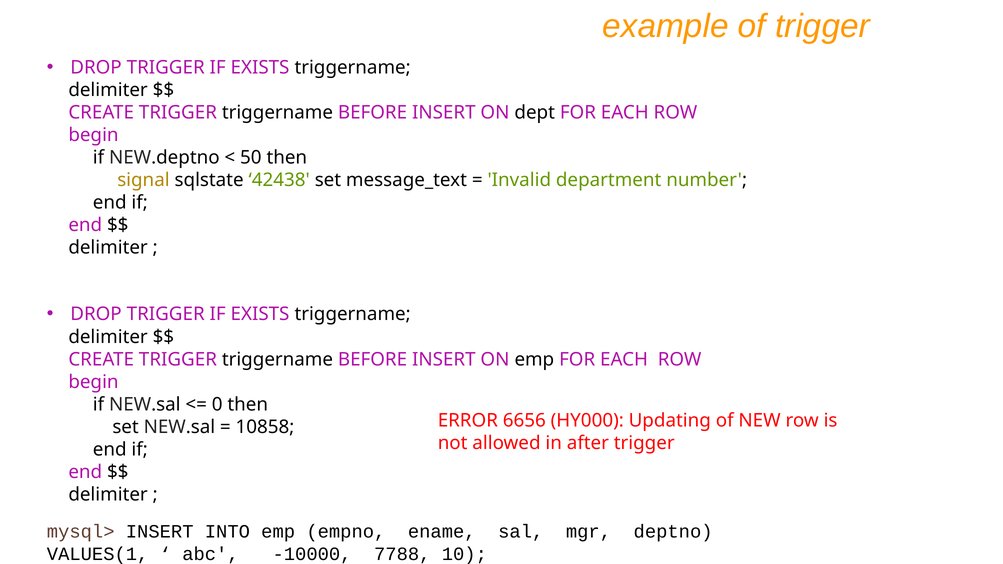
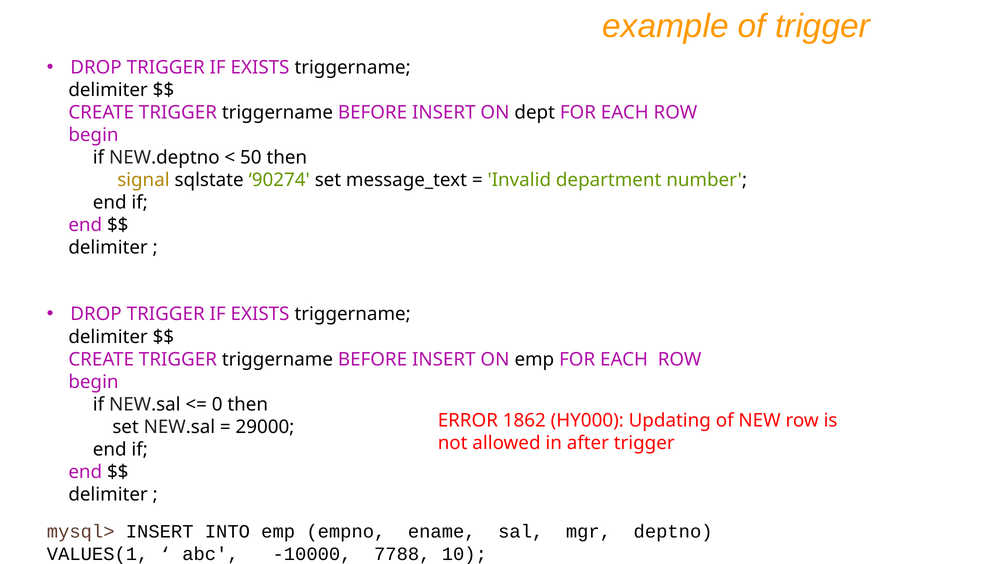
42438: 42438 -> 90274
6656: 6656 -> 1862
10858: 10858 -> 29000
